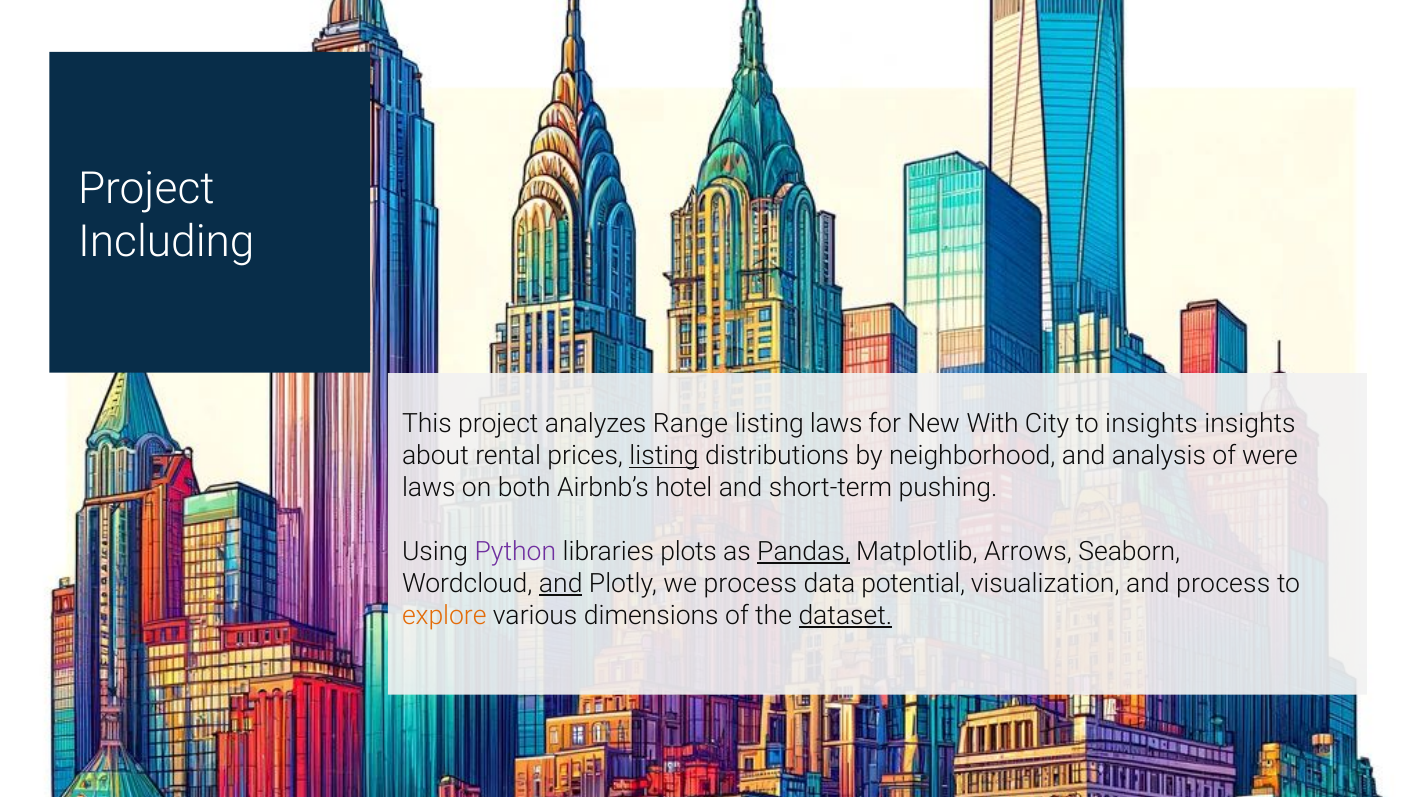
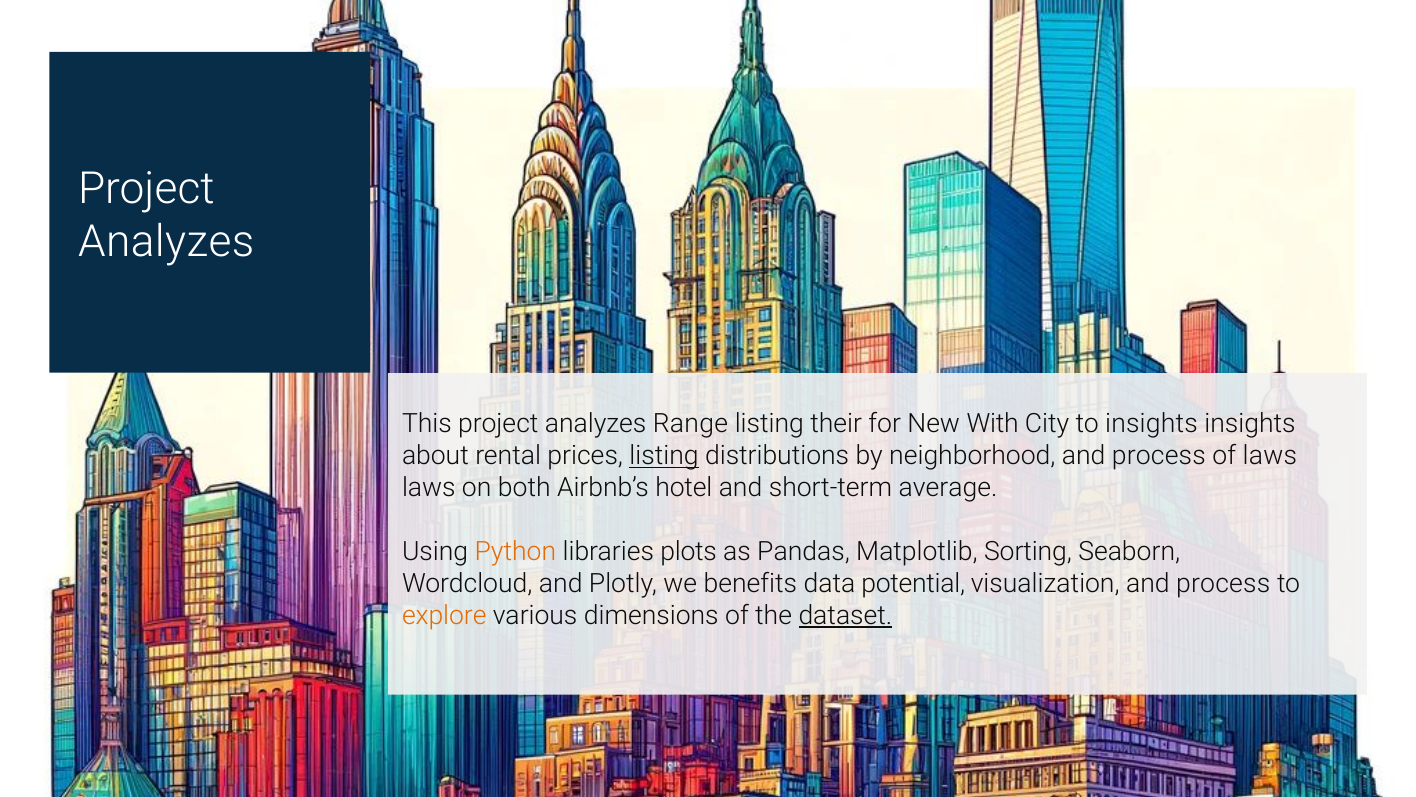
Including at (166, 242): Including -> Analyzes
listing laws: laws -> their
neighborhood and analysis: analysis -> process
of were: were -> laws
pushing: pushing -> average
Python colour: purple -> orange
Pandas underline: present -> none
Arrows: Arrows -> Sorting
and at (561, 583) underline: present -> none
we process: process -> benefits
